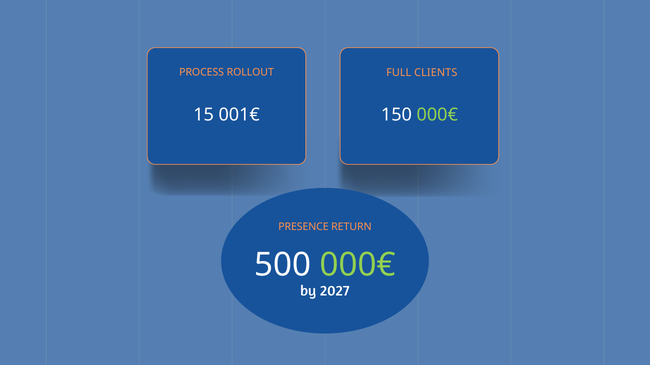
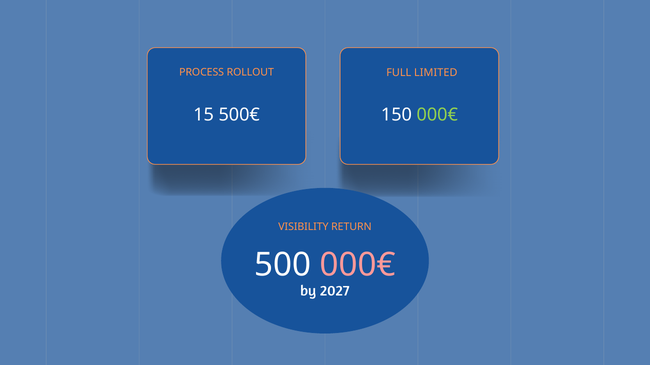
CLIENTS: CLIENTS -> LIMITED
001€: 001€ -> 500€
PRESENCE: PRESENCE -> VISIBILITY
000€ at (358, 265) colour: light green -> pink
